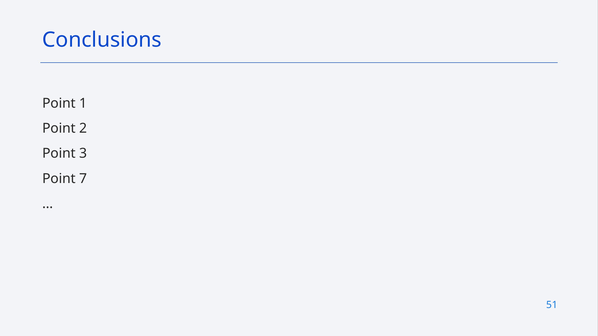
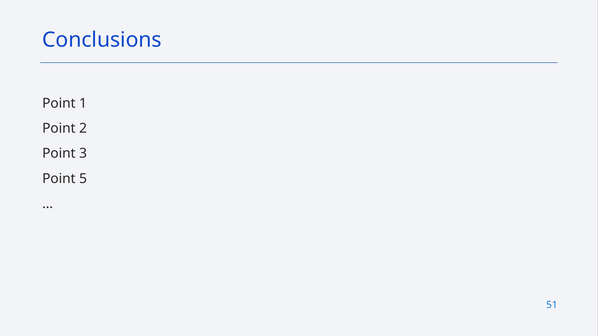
7: 7 -> 5
